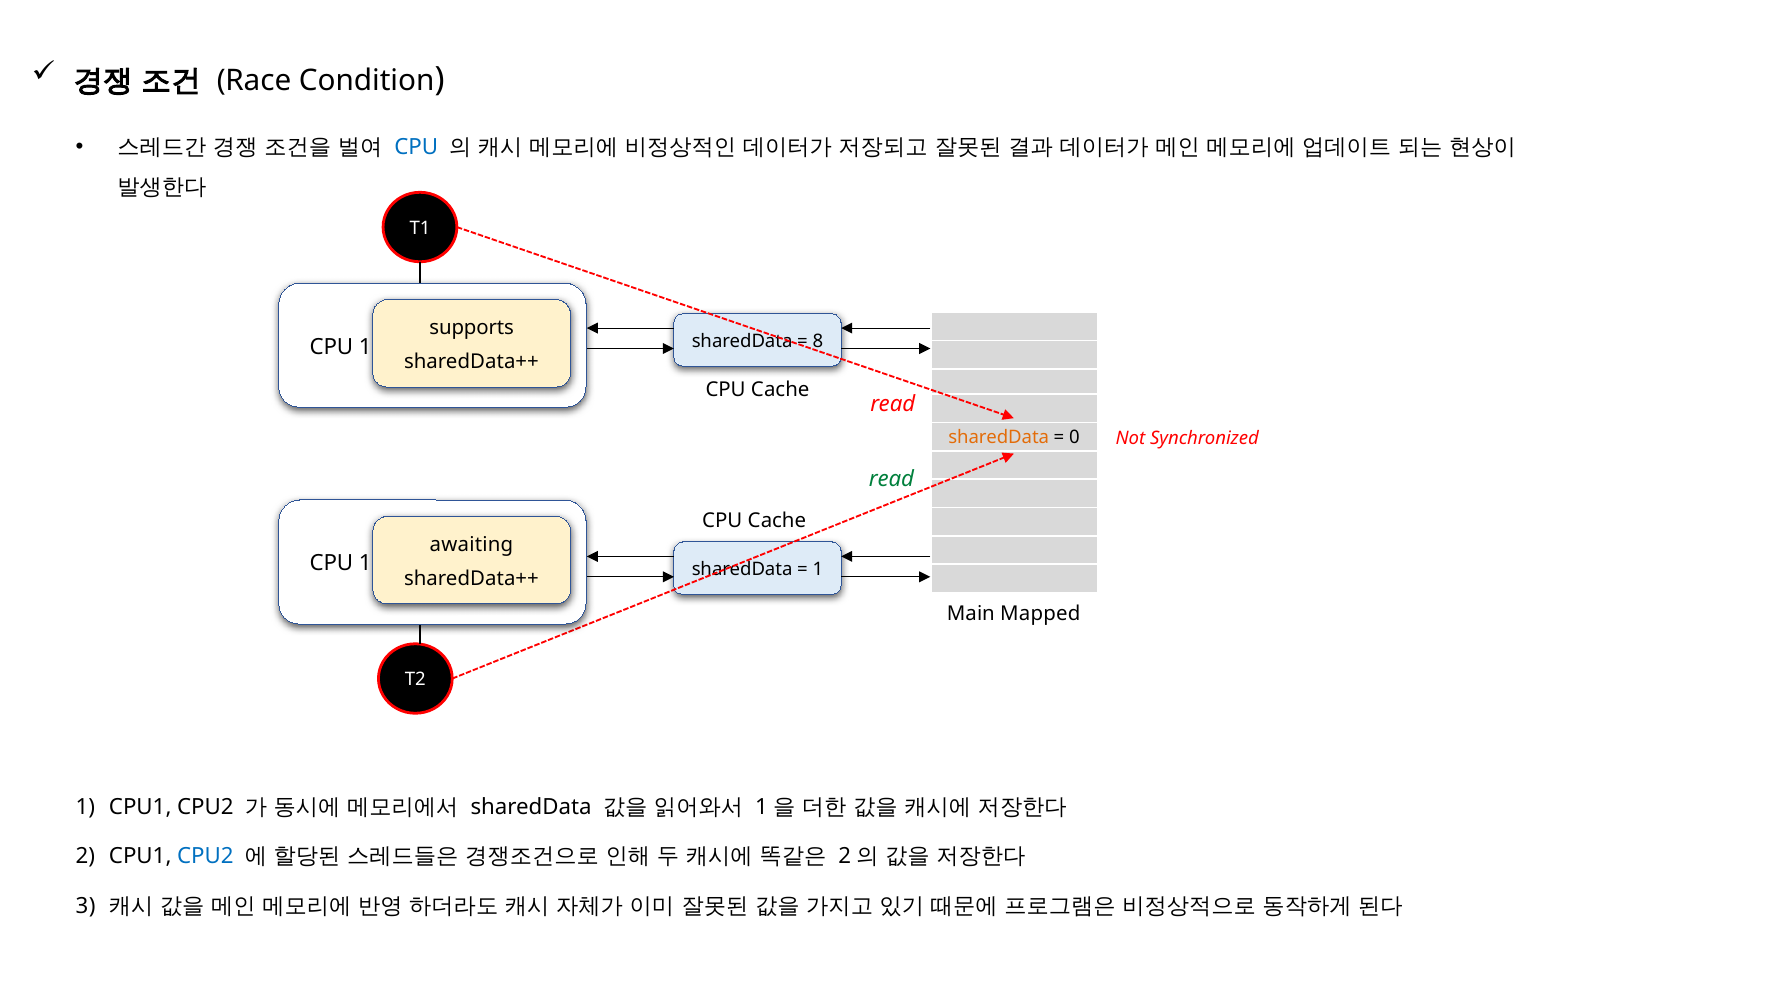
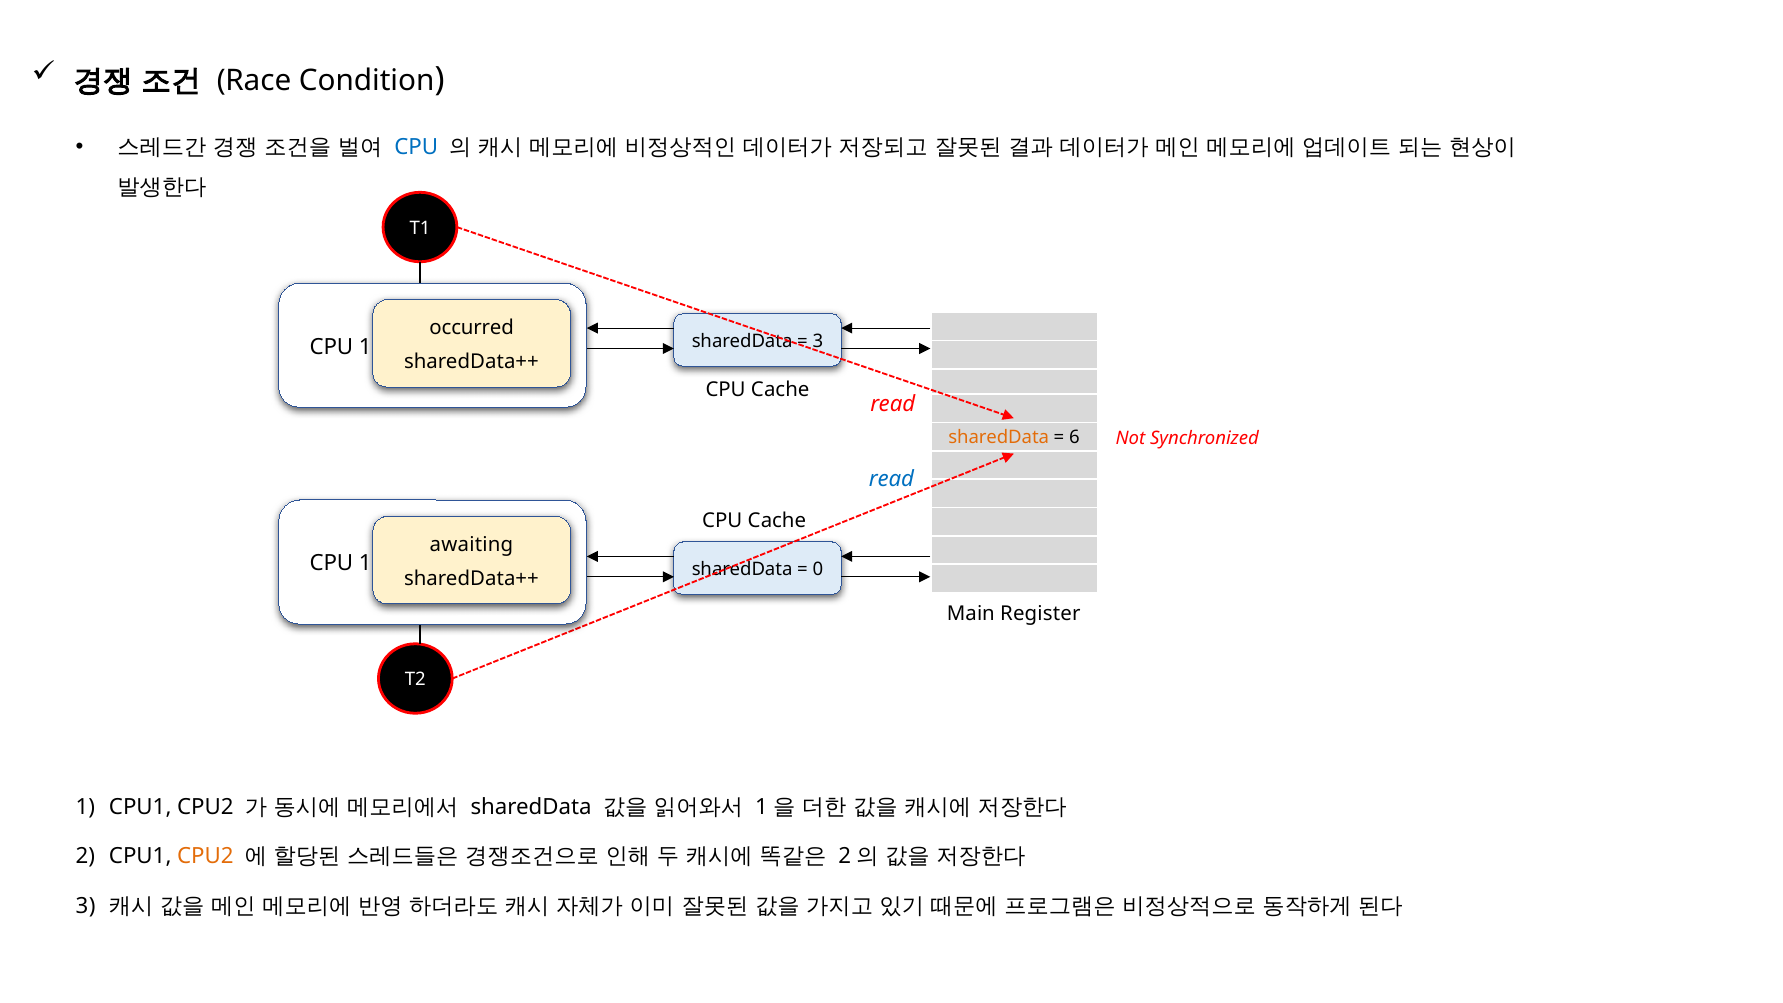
supports: supports -> occurred
8 at (818, 341): 8 -> 3
0: 0 -> 6
read at (892, 479) colour: green -> blue
1 at (818, 569): 1 -> 0
Mapped: Mapped -> Register
CPU2 at (205, 856) colour: blue -> orange
